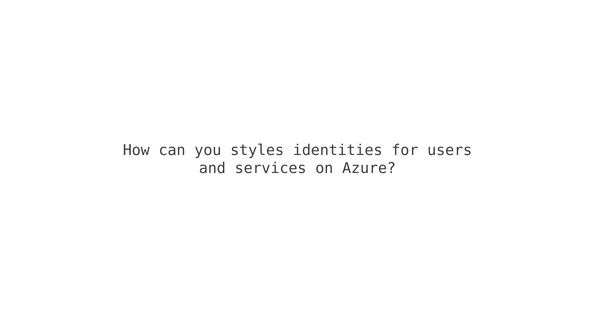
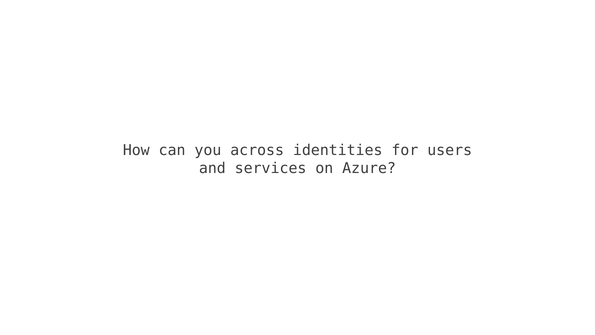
styles: styles -> across
